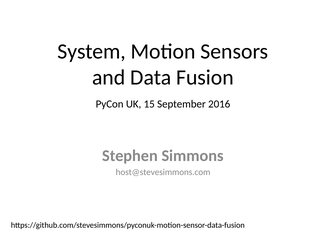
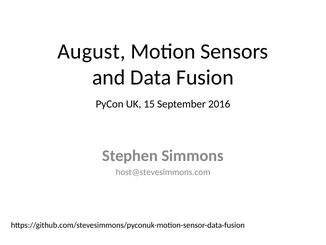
System: System -> August
